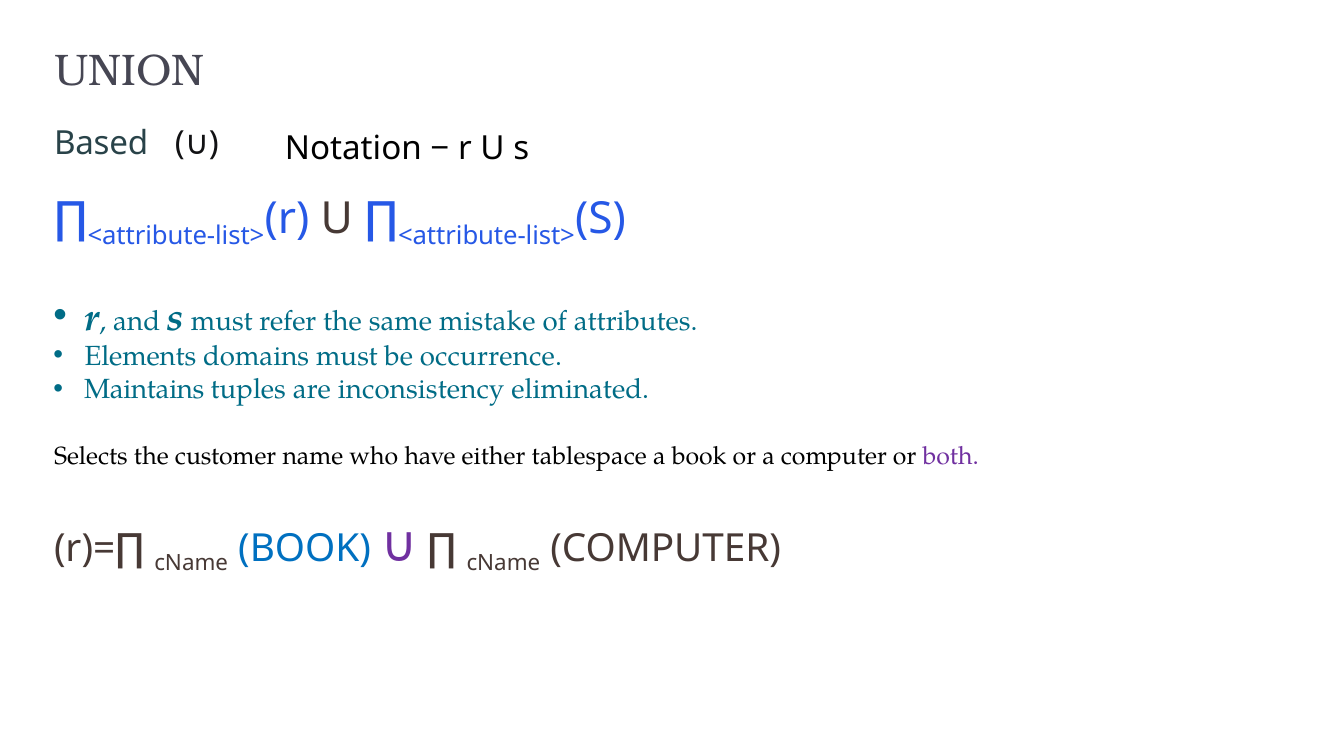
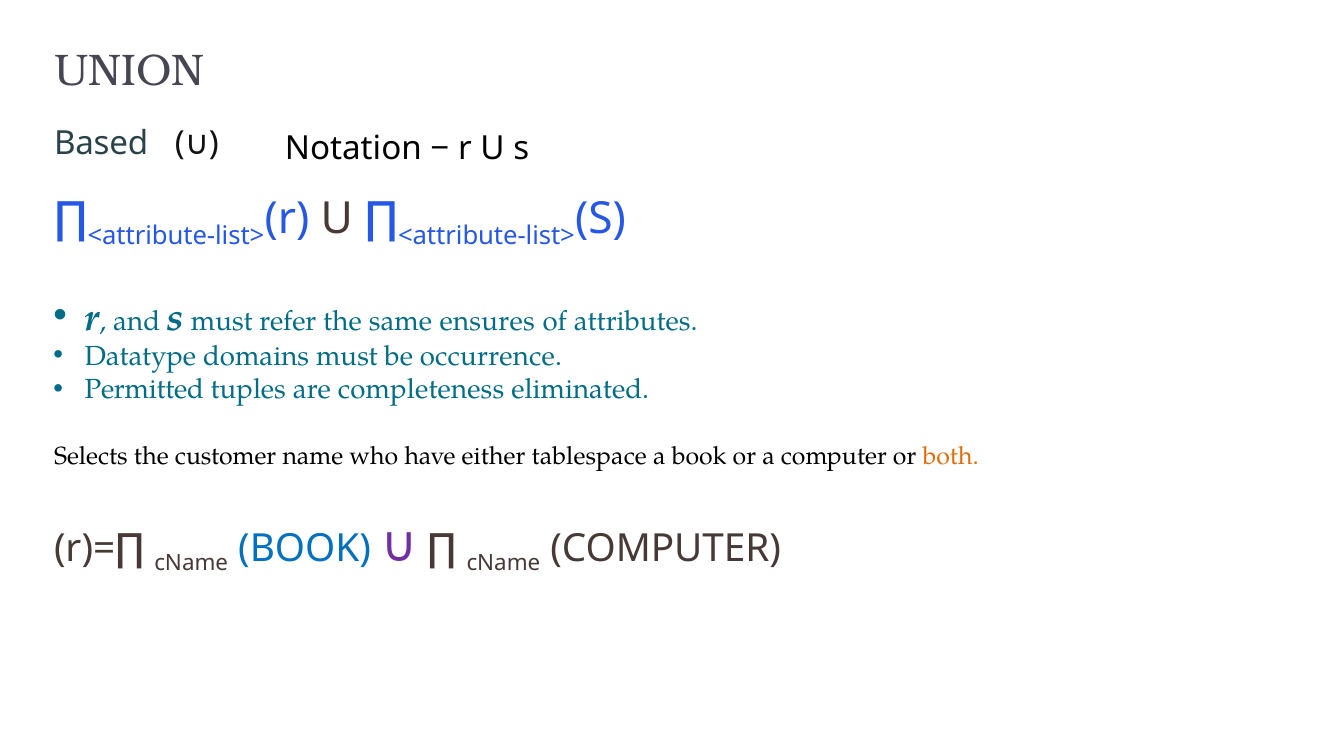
mistake: mistake -> ensures
Elements: Elements -> Datatype
Maintains: Maintains -> Permitted
inconsistency: inconsistency -> completeness
both colour: purple -> orange
